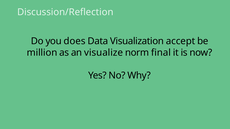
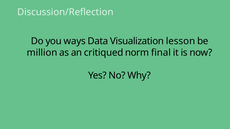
does: does -> ways
accept: accept -> lesson
visualize: visualize -> critiqued
